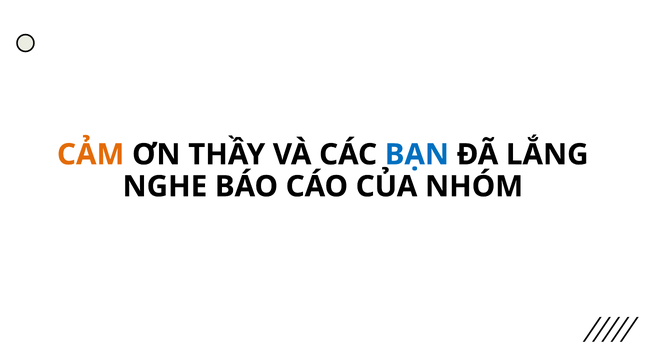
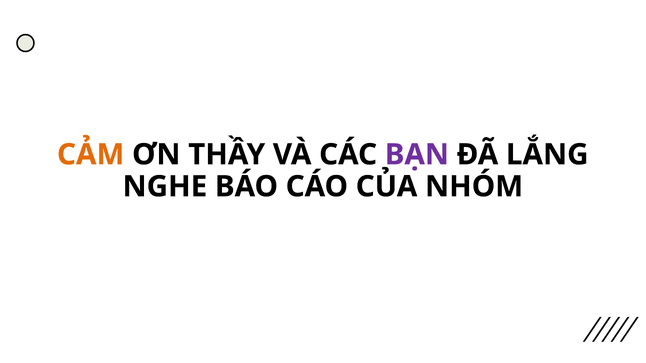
BẠN colour: blue -> purple
